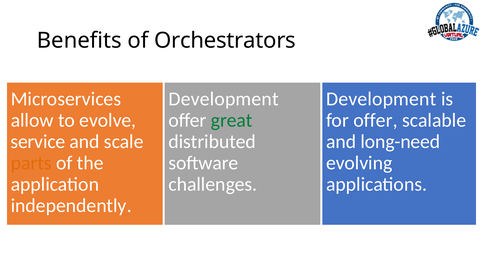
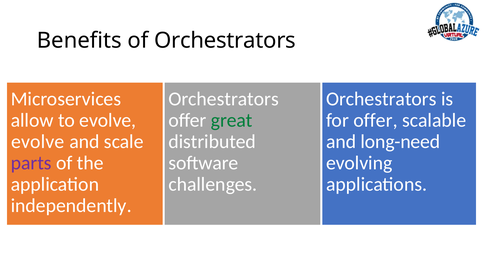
Development at (224, 99): Development -> Orchestrators
Development at (381, 99): Development -> Orchestrators
service at (38, 141): service -> evolve
parts colour: orange -> purple
